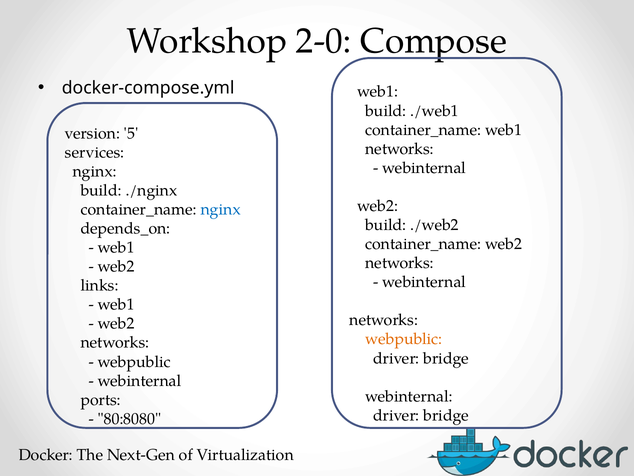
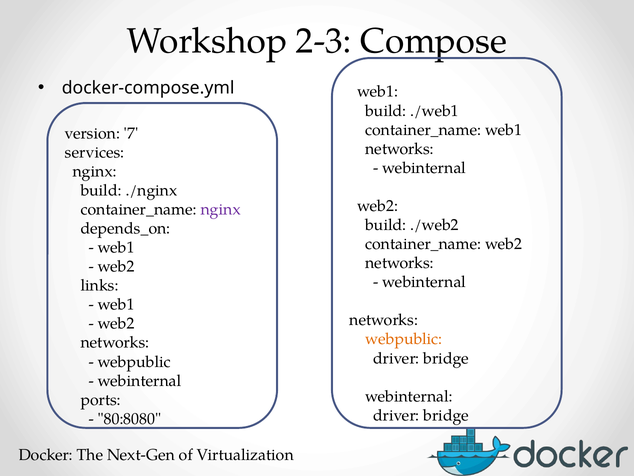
2-0: 2-0 -> 2-3
5: 5 -> 7
nginx at (221, 209) colour: blue -> purple
